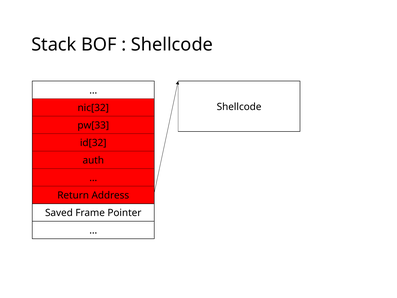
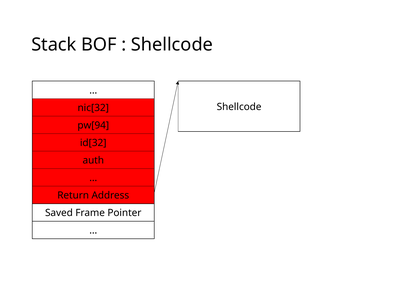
pw[33: pw[33 -> pw[94
